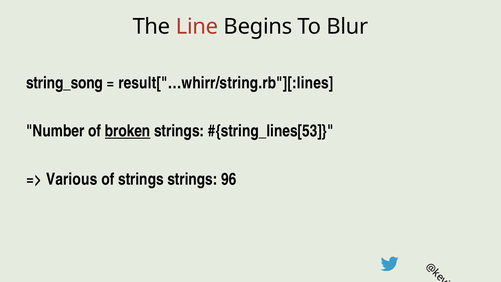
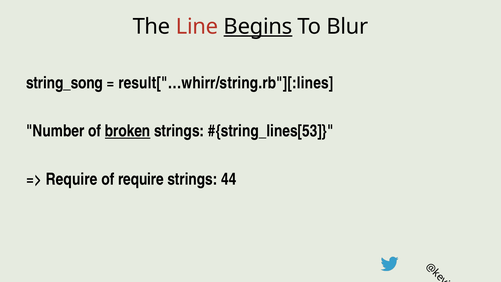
Begins underline: none -> present
Various at (72, 179): Various -> Require
of strings: strings -> require
96: 96 -> 44
